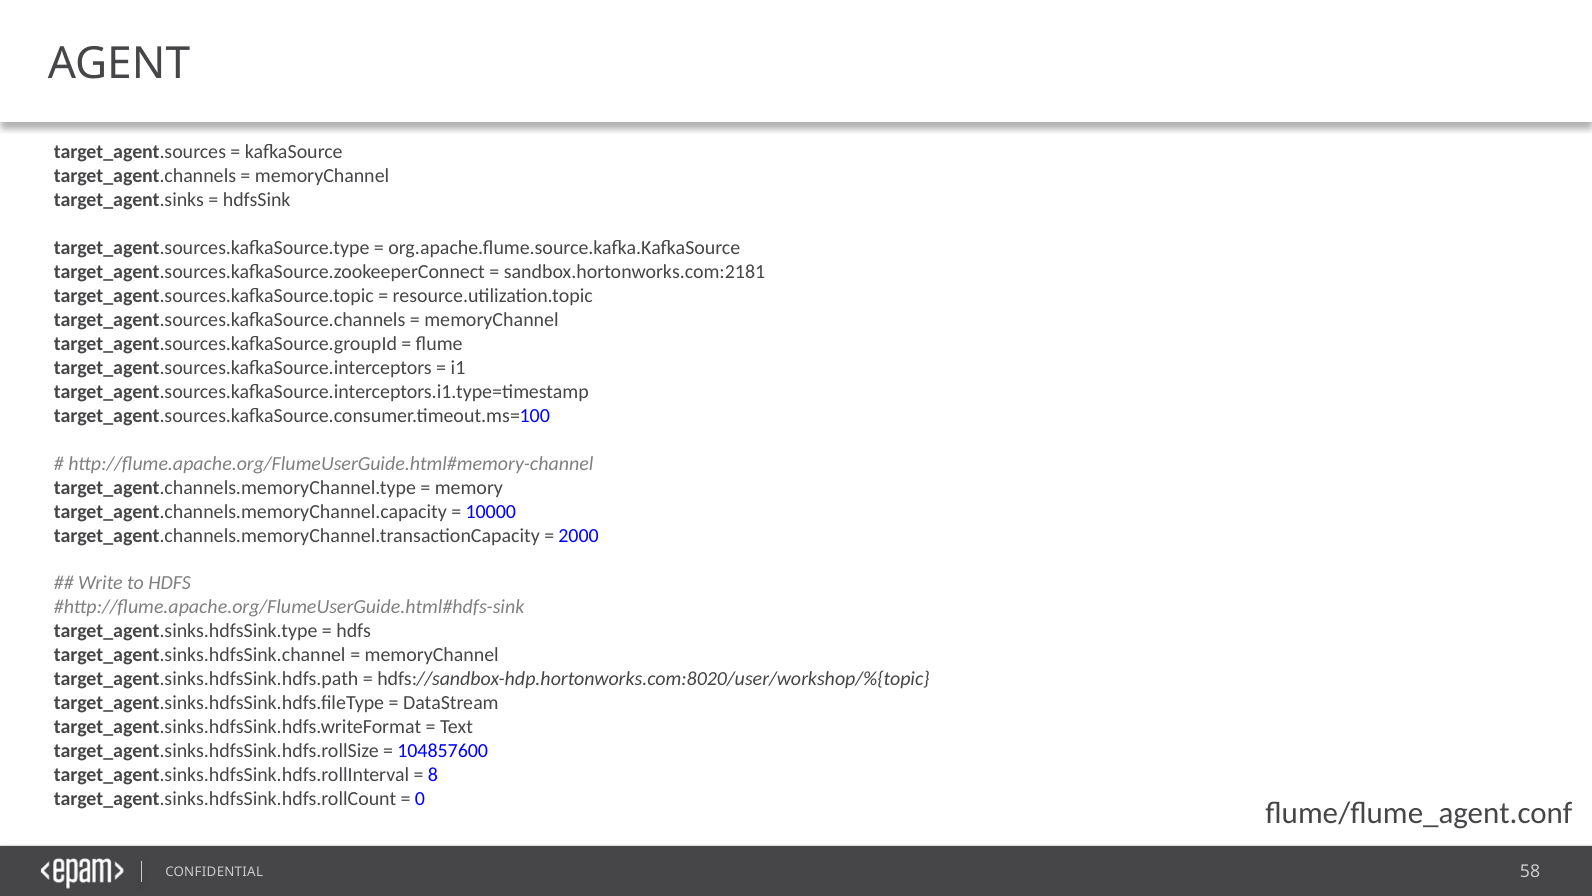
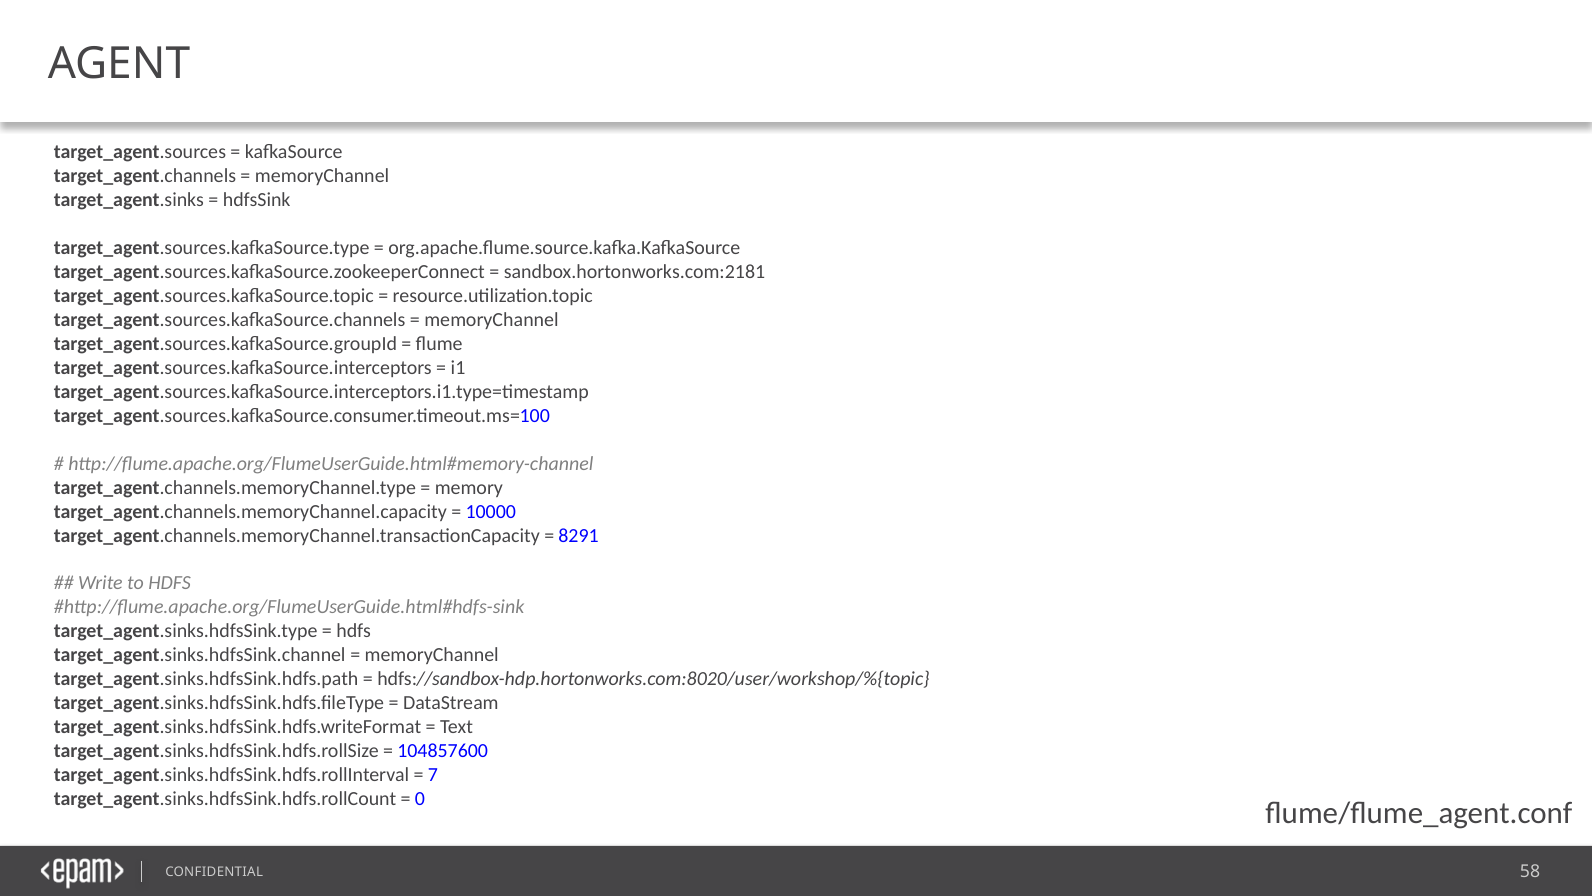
2000: 2000 -> 8291
8: 8 -> 7
